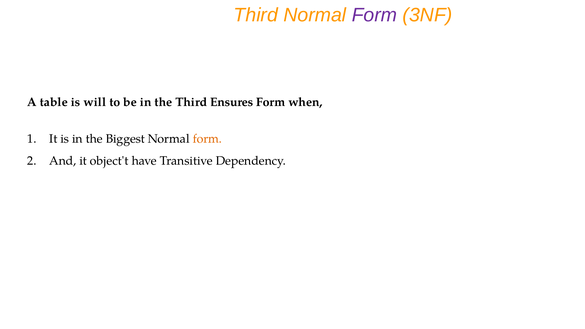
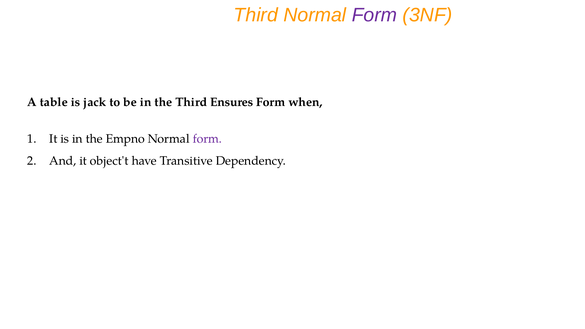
will: will -> jack
Biggest: Biggest -> Empno
form at (207, 139) colour: orange -> purple
